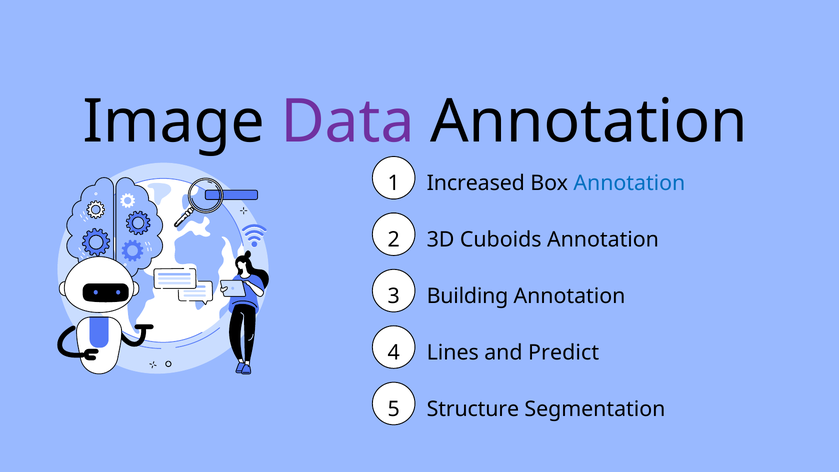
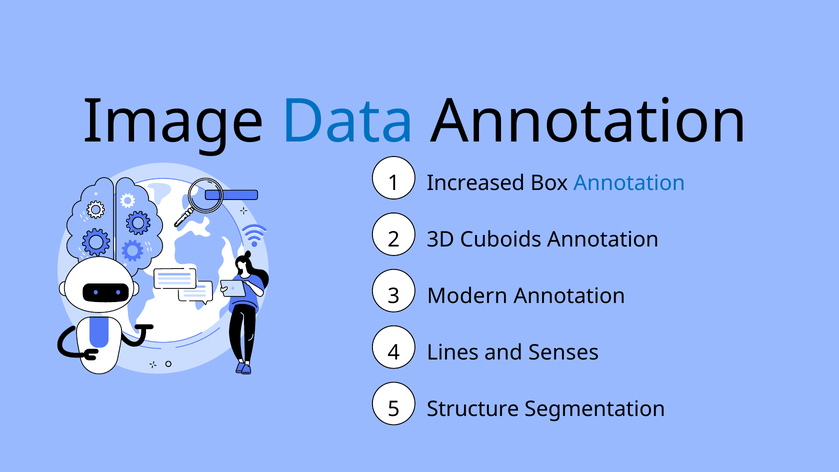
Data colour: purple -> blue
Building: Building -> Modern
Predict: Predict -> Senses
